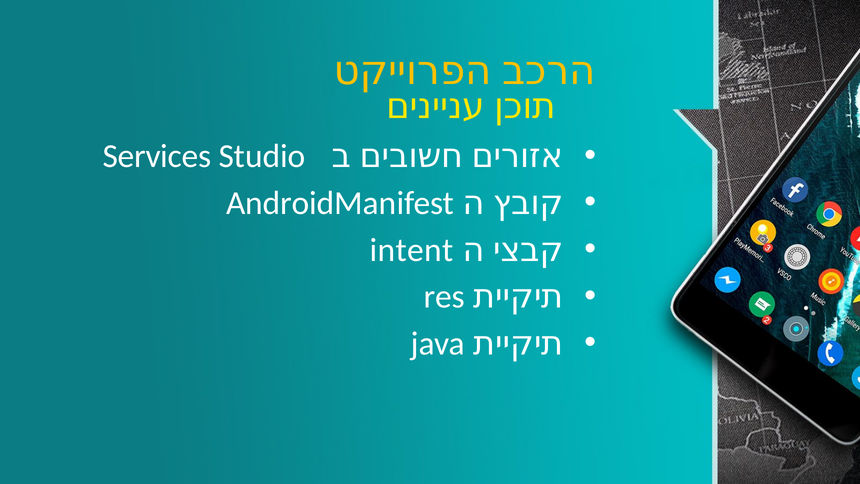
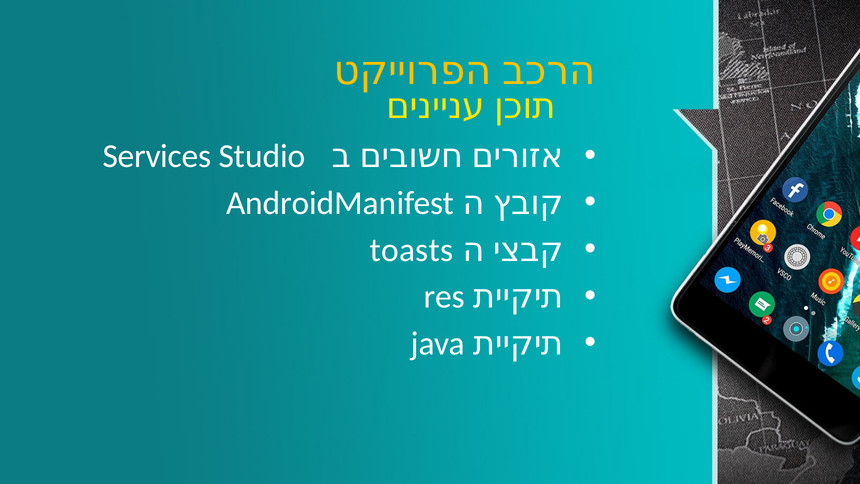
intent: intent -> toasts
